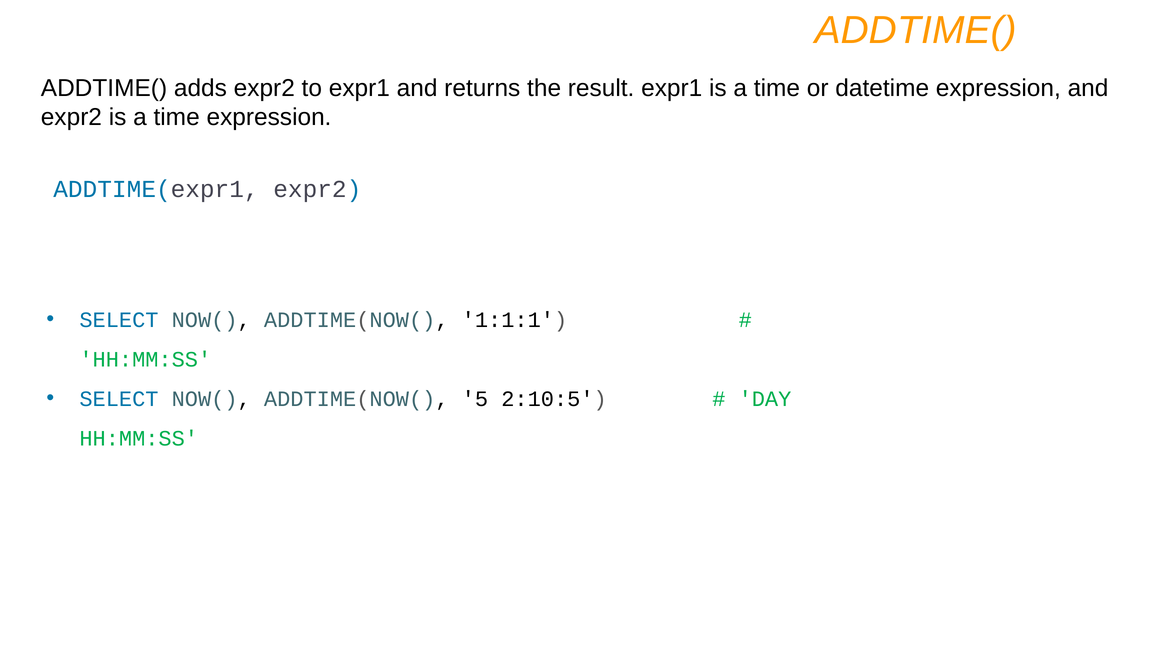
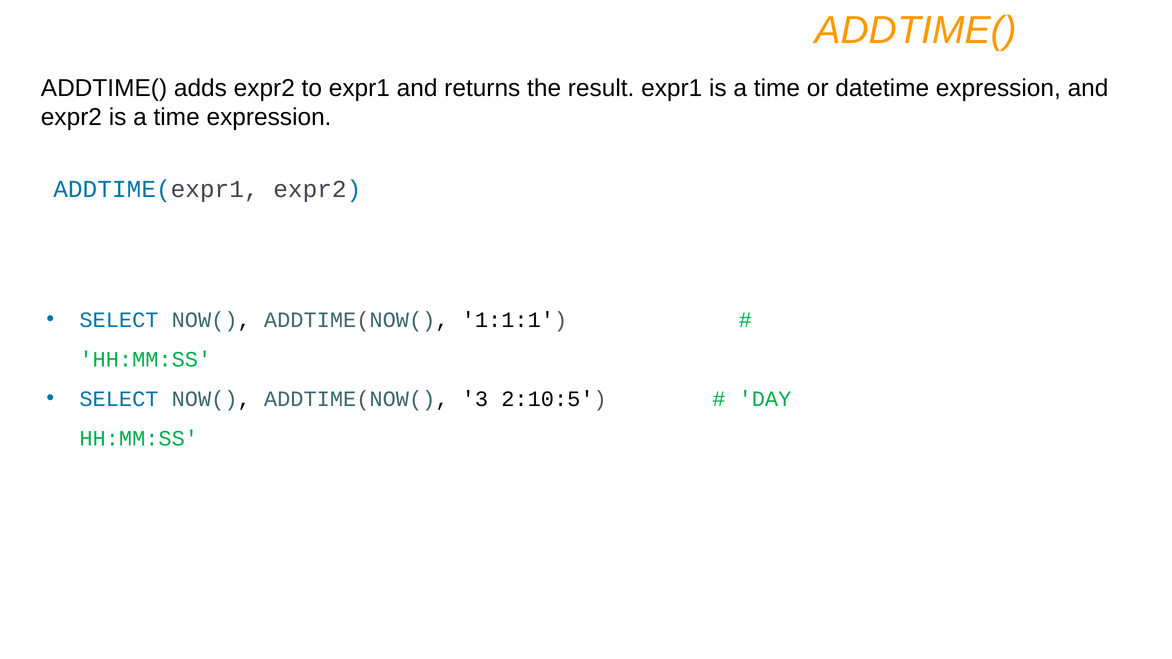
5: 5 -> 3
